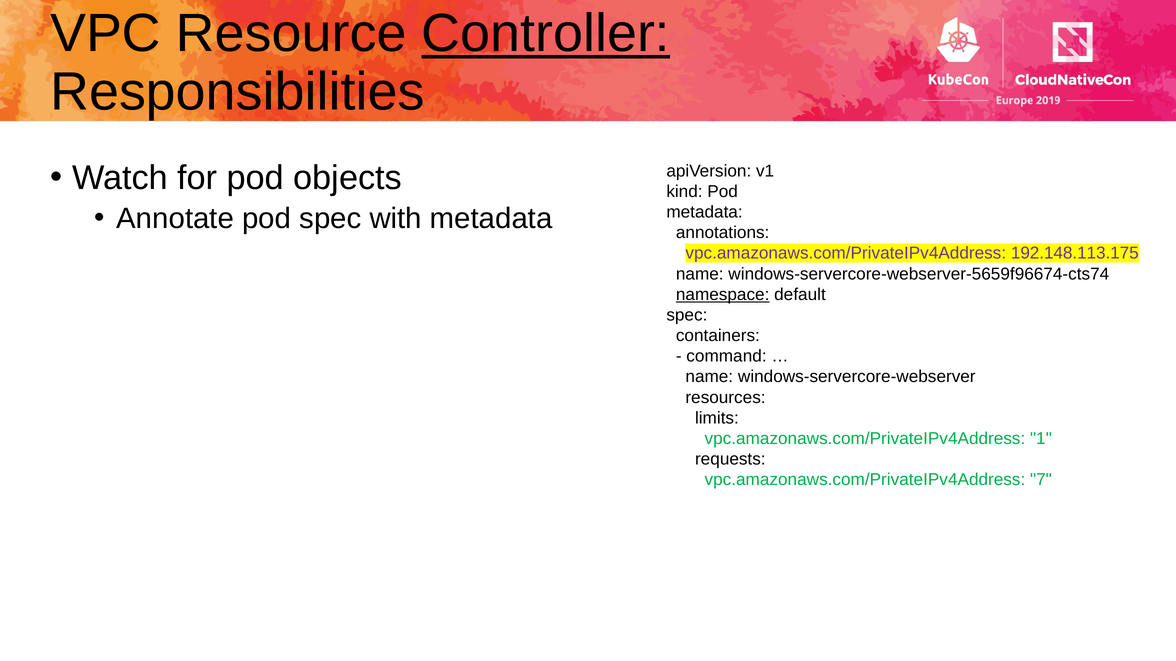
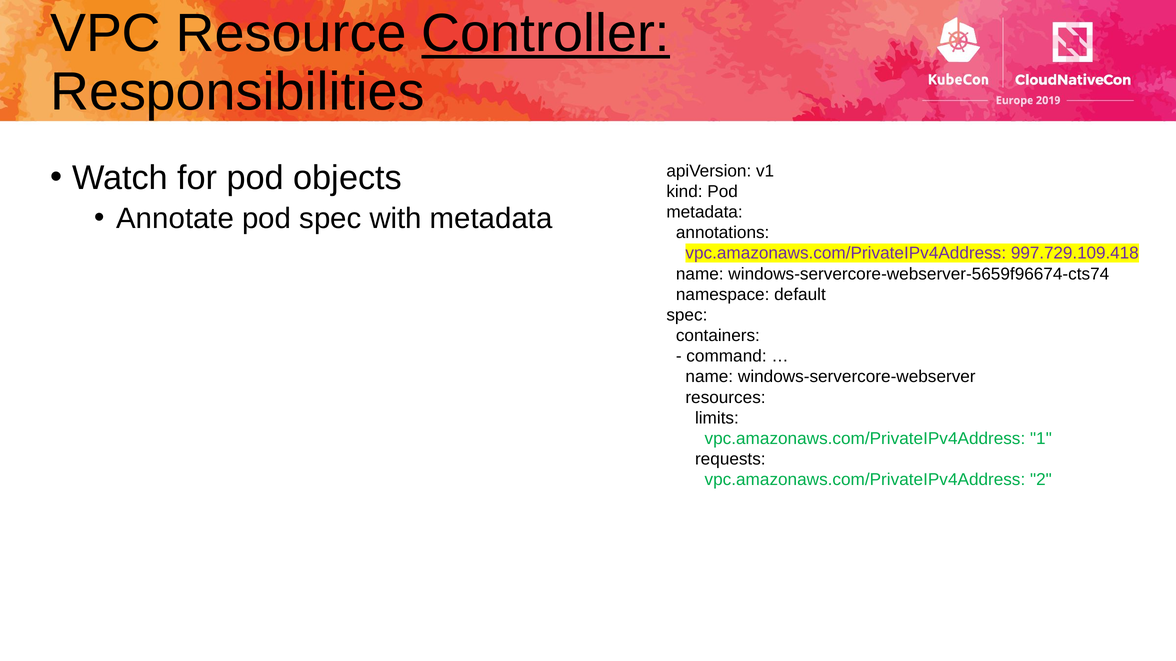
192.148.113.175: 192.148.113.175 -> 997.729.109.418
namespace underline: present -> none
7: 7 -> 2
